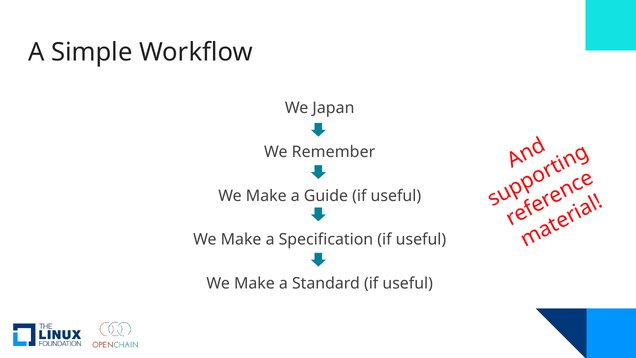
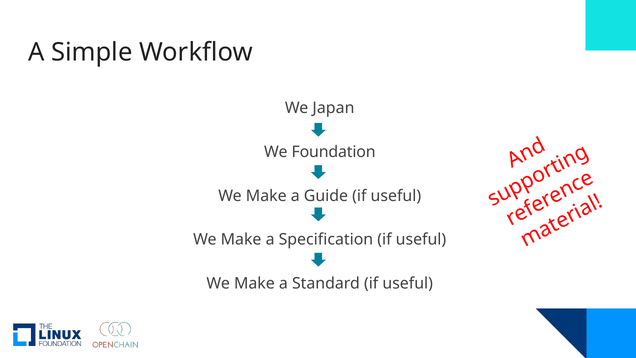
Remember: Remember -> Foundation
